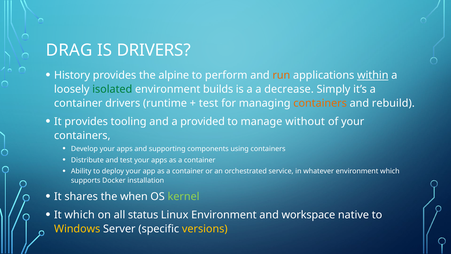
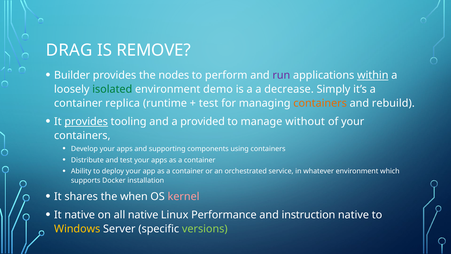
IS DRIVERS: DRIVERS -> REMOVE
History: History -> Builder
alpine: alpine -> nodes
run colour: orange -> purple
builds: builds -> demo
container drivers: drivers -> replica
provides at (86, 121) underline: none -> present
kernel colour: light green -> pink
It which: which -> native
all status: status -> native
Linux Environment: Environment -> Performance
workspace: workspace -> instruction
versions colour: yellow -> light green
